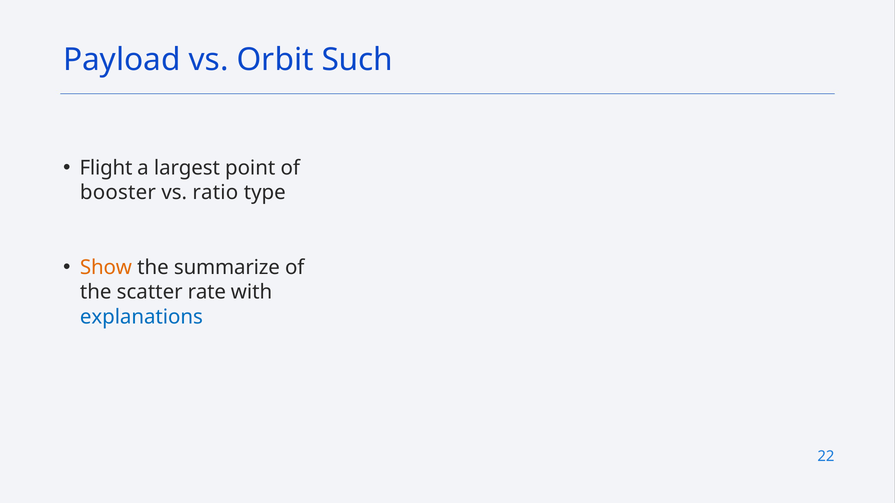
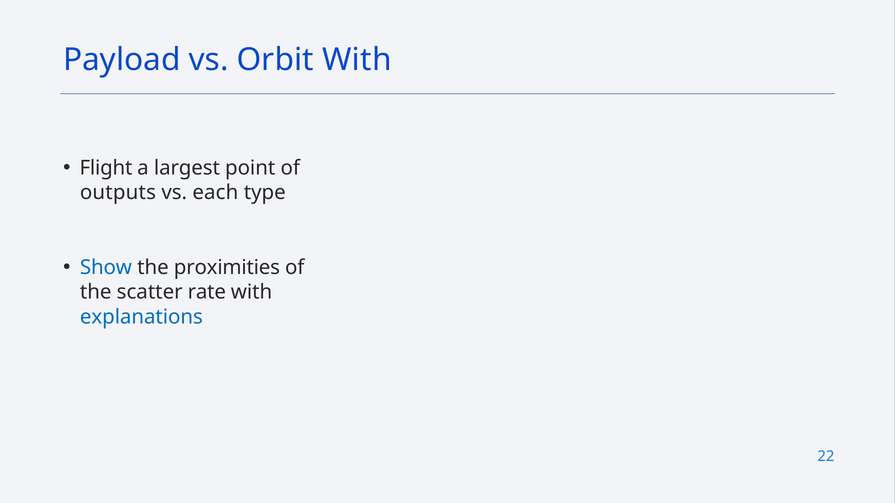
Orbit Such: Such -> With
booster: booster -> outputs
ratio: ratio -> each
Show colour: orange -> blue
summarize: summarize -> proximities
